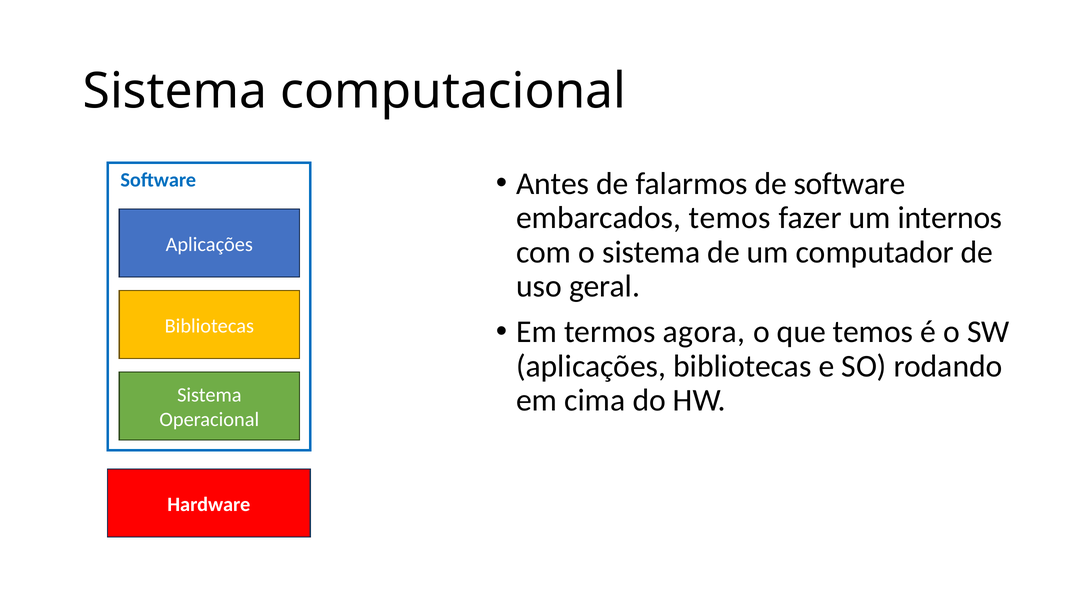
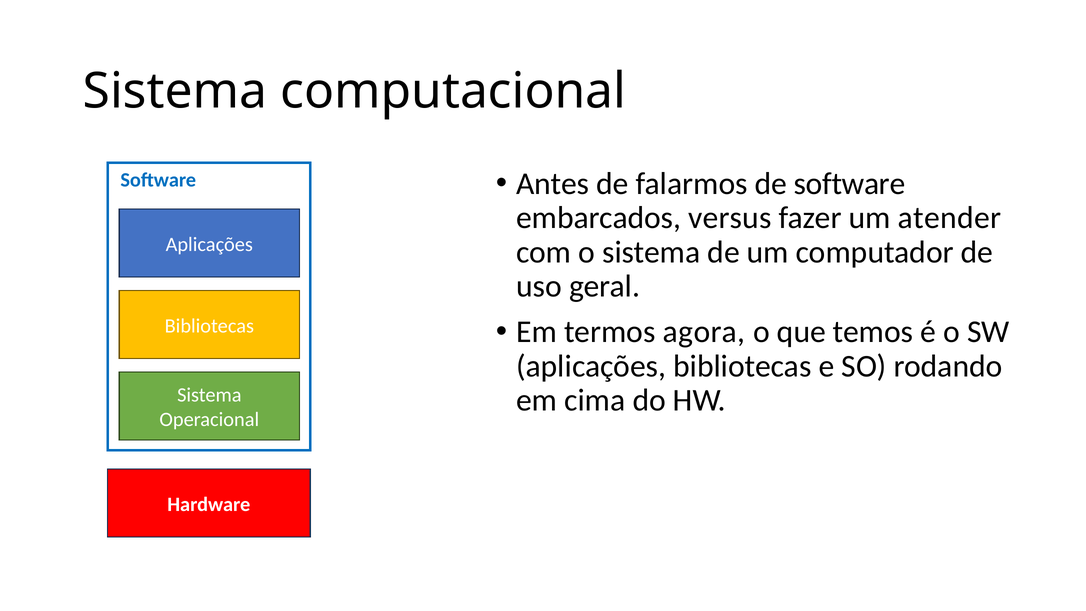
embarcados temos: temos -> versus
internos: internos -> atender
